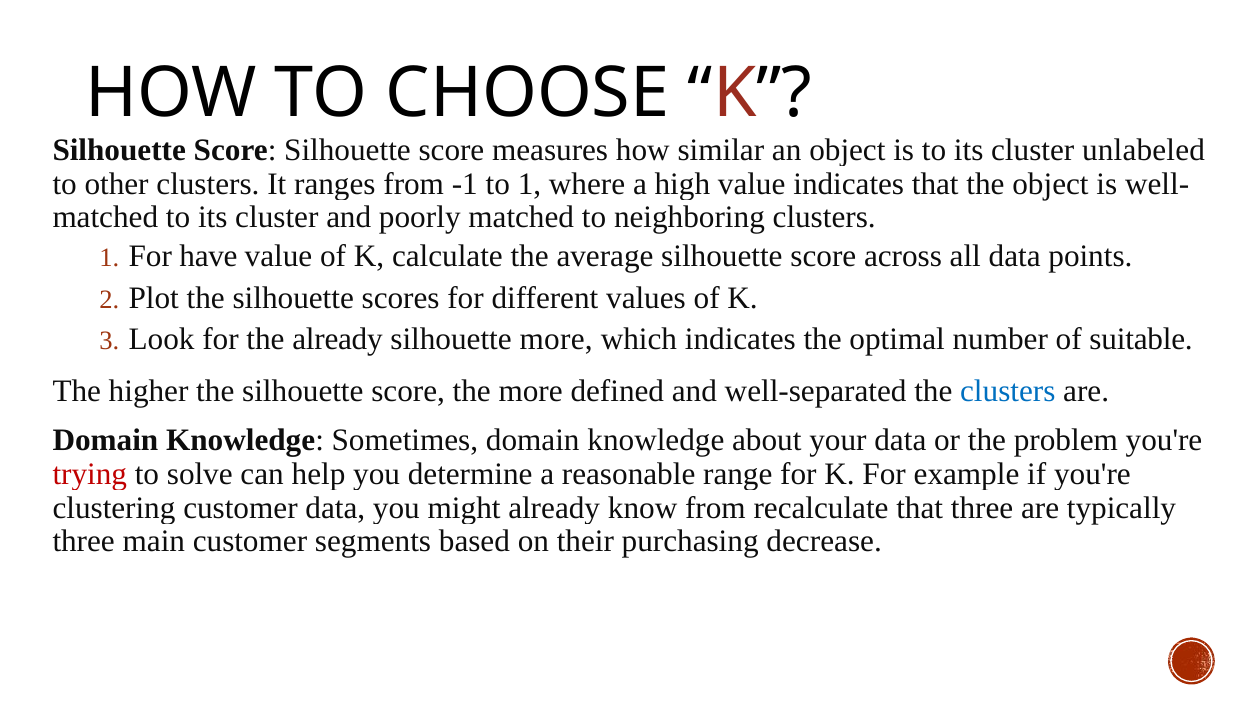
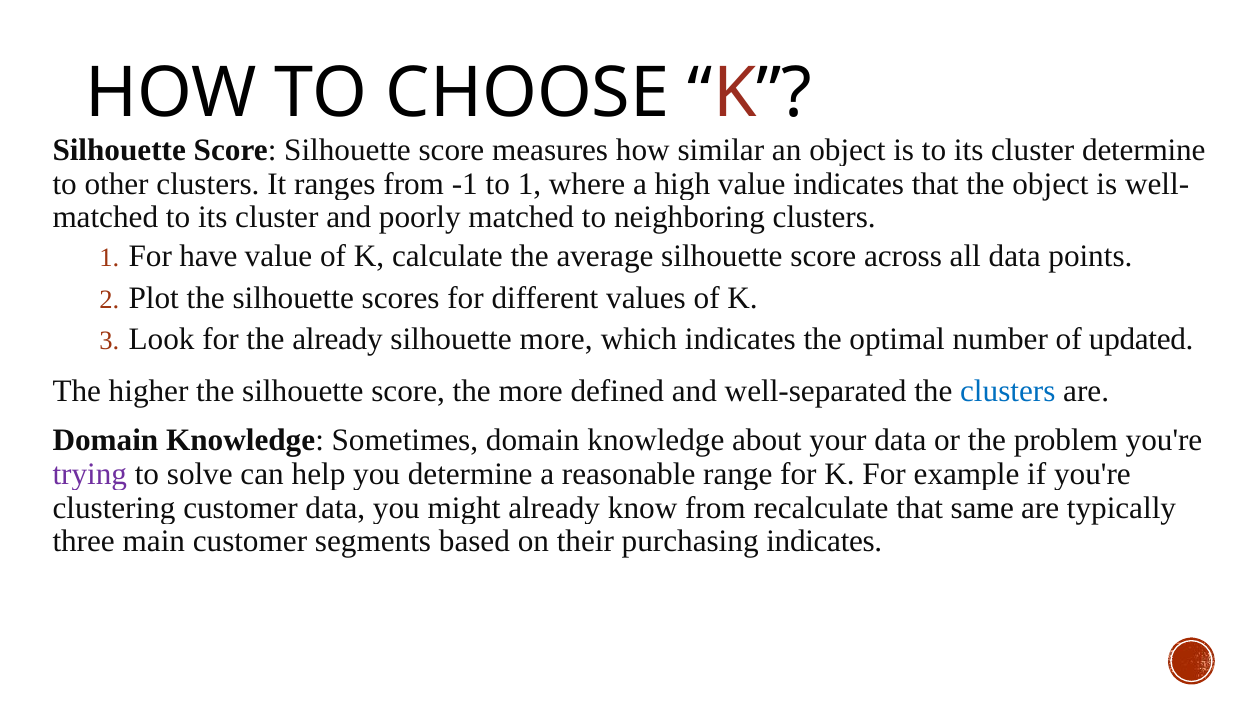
cluster unlabeled: unlabeled -> determine
suitable: suitable -> updated
trying colour: red -> purple
that three: three -> same
purchasing decrease: decrease -> indicates
